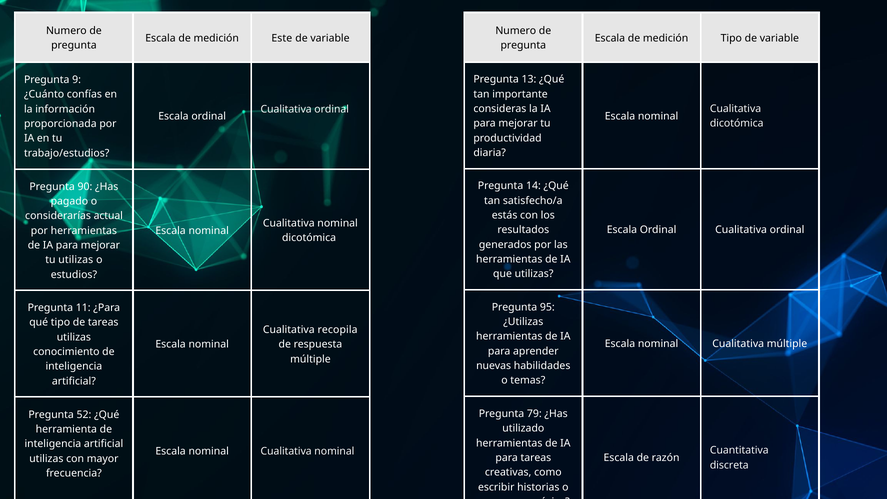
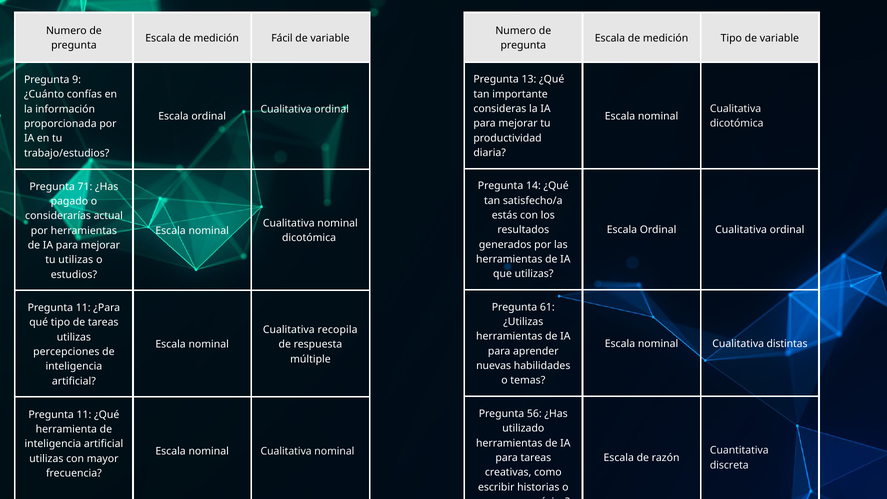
Este: Este -> Fácil
90: 90 -> 71
95: 95 -> 61
Cualitativa múltiple: múltiple -> distintas
conocimiento: conocimiento -> percepciones
79: 79 -> 56
52 at (84, 415): 52 -> 11
